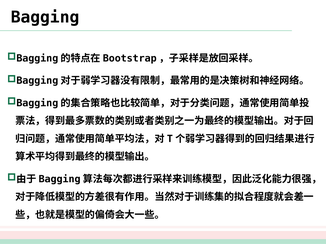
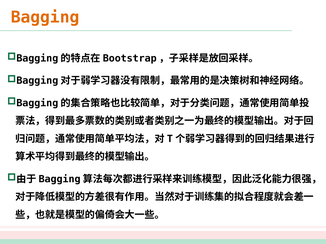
Bagging colour: black -> orange
